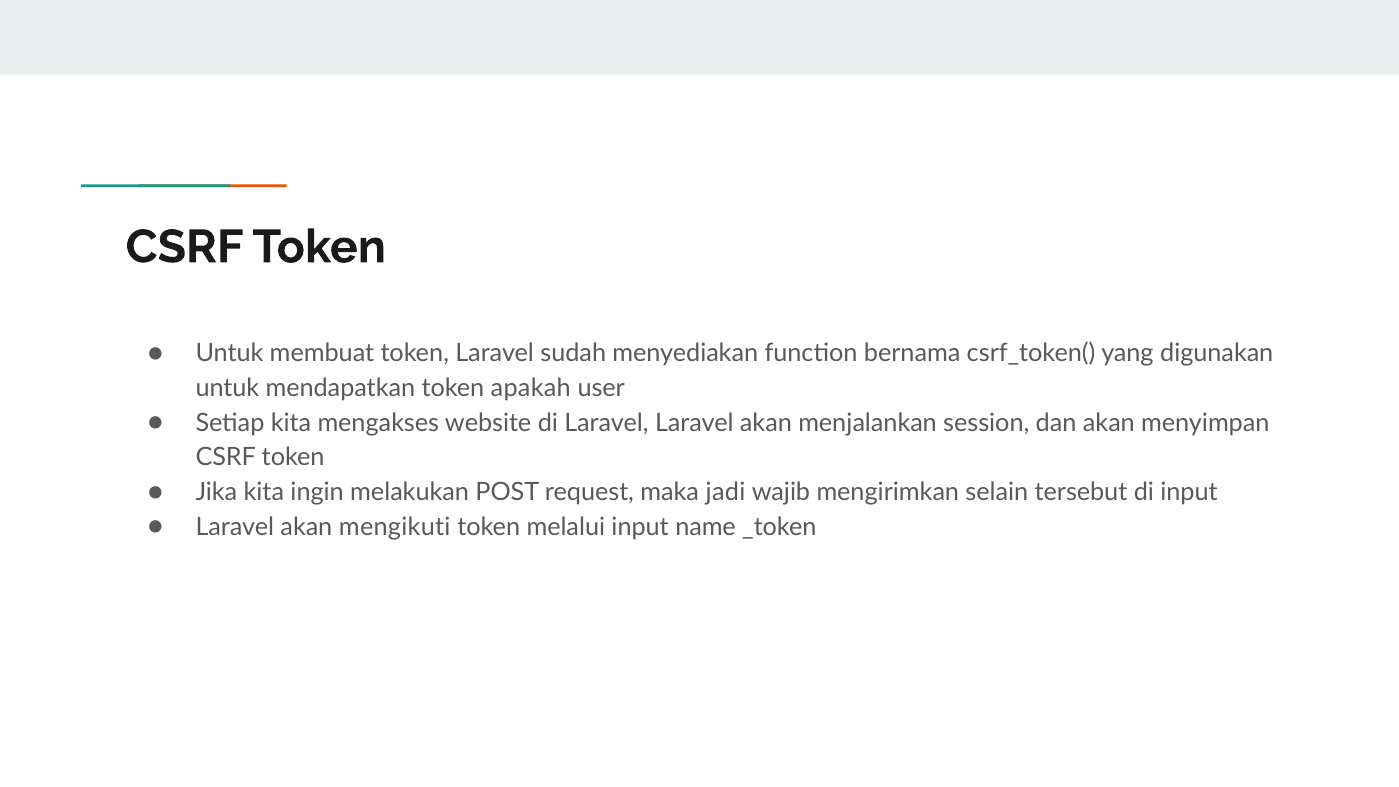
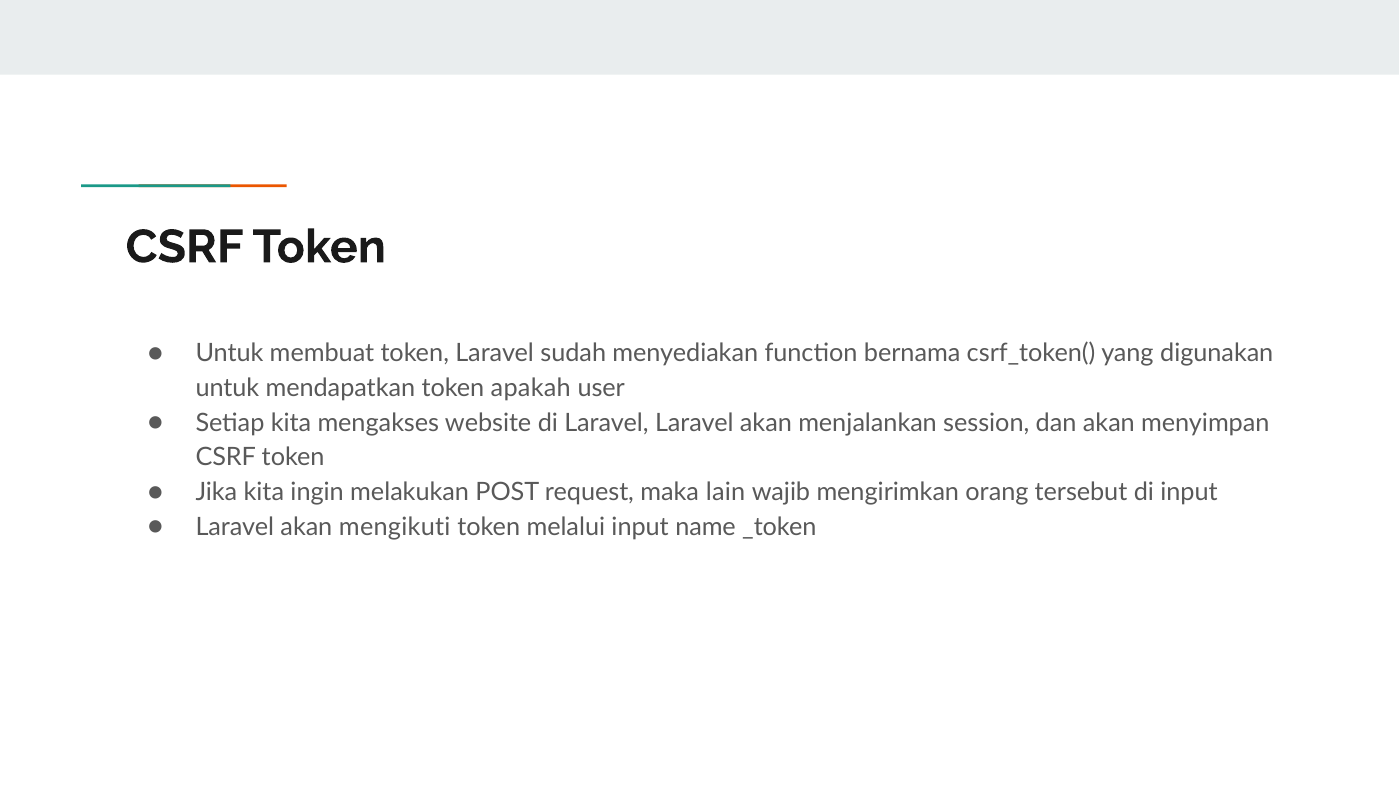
jadi: jadi -> lain
selain: selain -> orang
